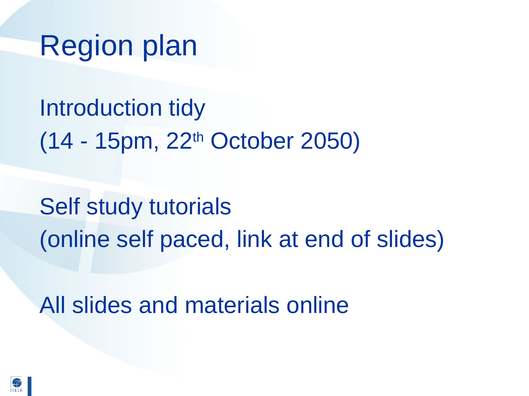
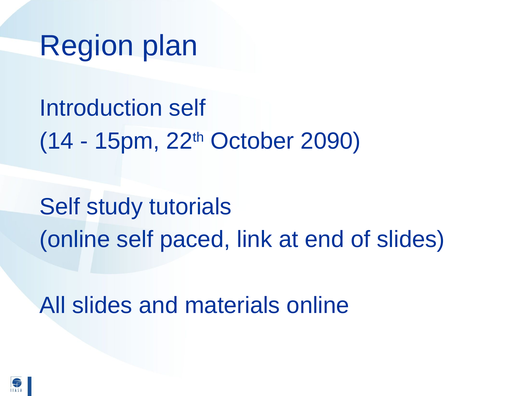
Introduction tidy: tidy -> self
2050: 2050 -> 2090
